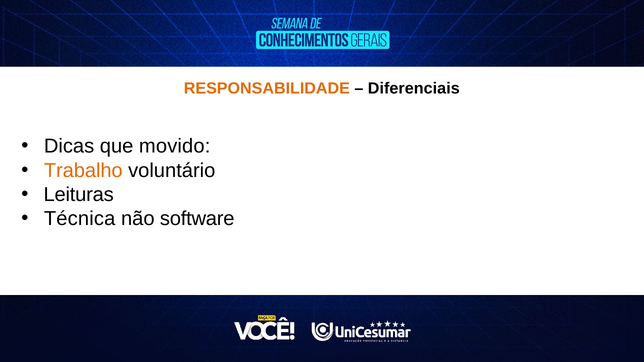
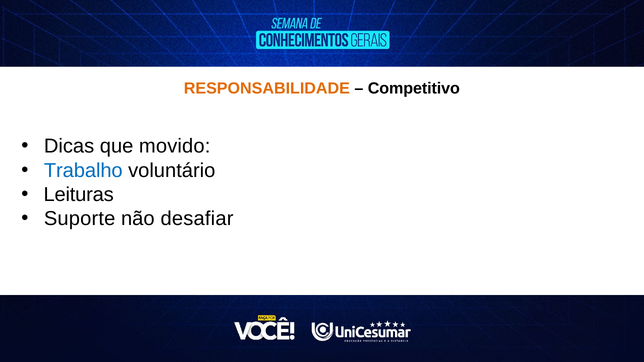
Diferenciais: Diferenciais -> Competitivo
Trabalho colour: orange -> blue
Técnica: Técnica -> Suporte
software: software -> desafiar
